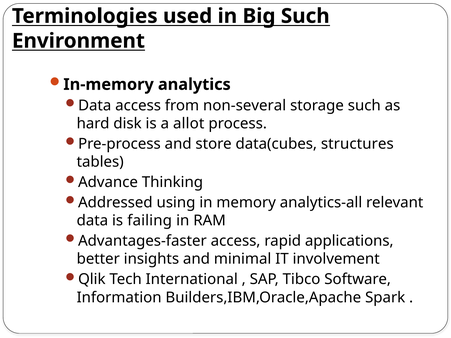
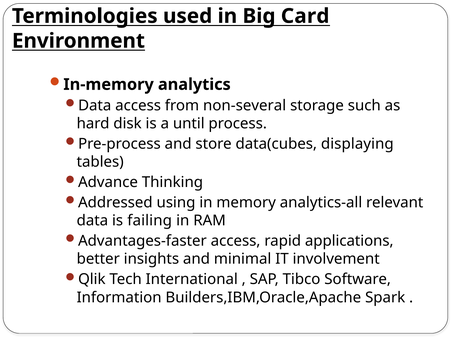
Big Such: Such -> Card
allot: allot -> until
structures: structures -> displaying
